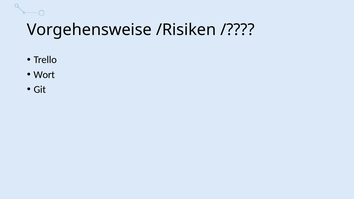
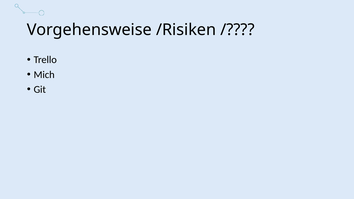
Wort: Wort -> Mich
